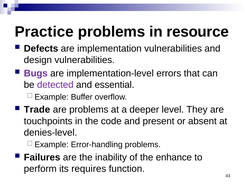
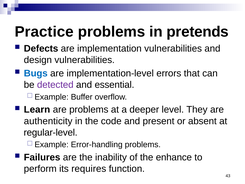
resource: resource -> pretends
Bugs colour: purple -> blue
Trade: Trade -> Learn
touchpoints: touchpoints -> authenticity
denies-level: denies-level -> regular-level
